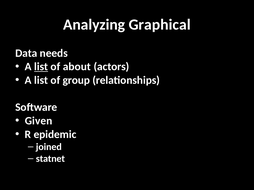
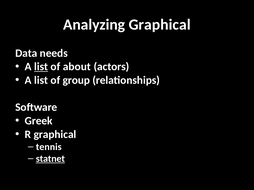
Given: Given -> Greek
R epidemic: epidemic -> graphical
joined: joined -> tennis
statnet underline: none -> present
